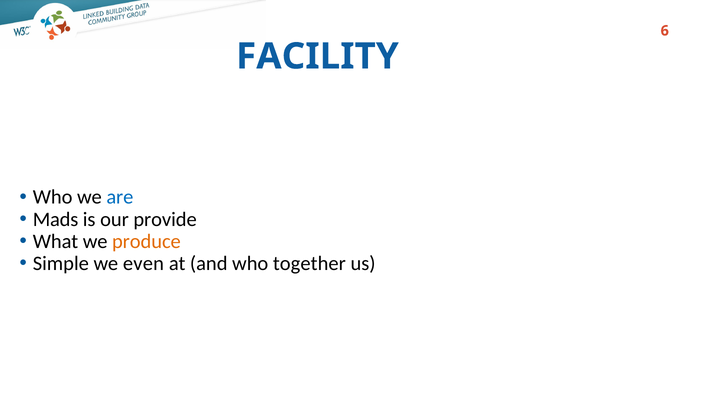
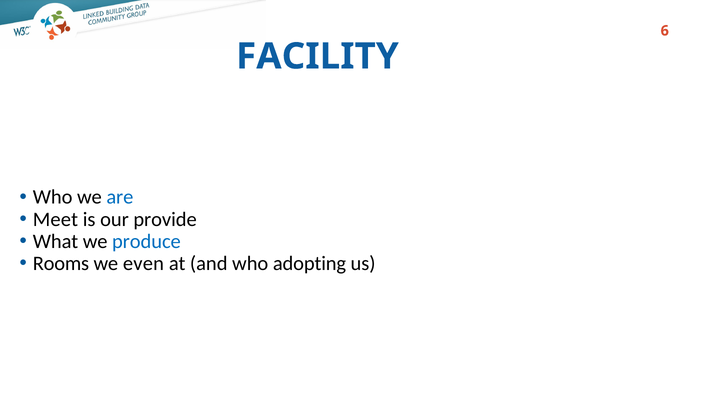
Mads: Mads -> Meet
produce colour: orange -> blue
Simple: Simple -> Rooms
together: together -> adopting
